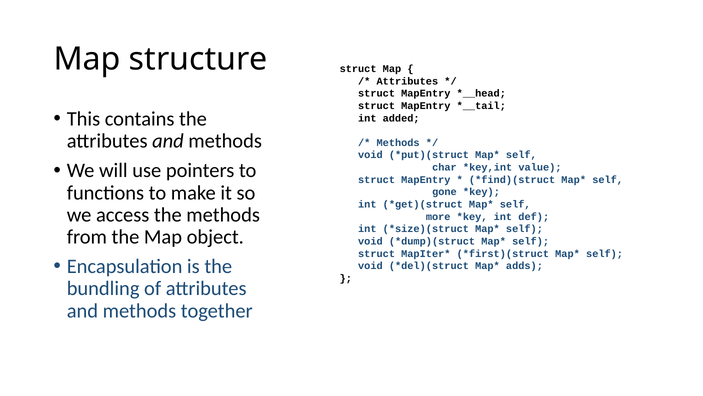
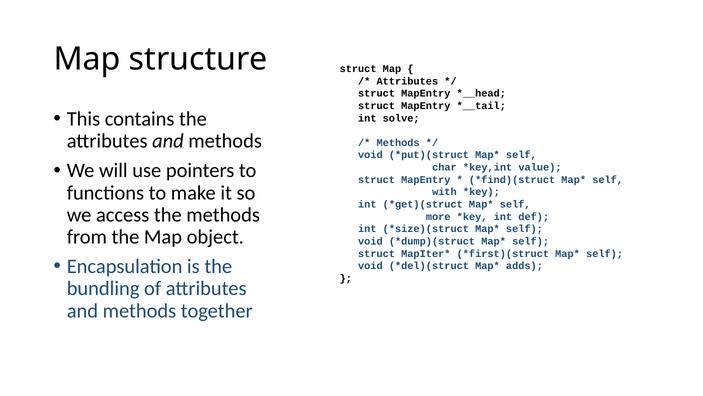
added: added -> solve
gone: gone -> with
